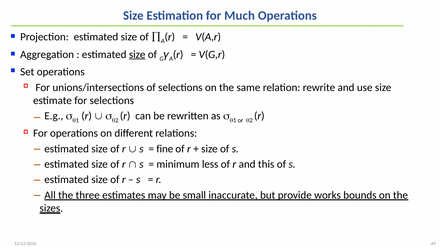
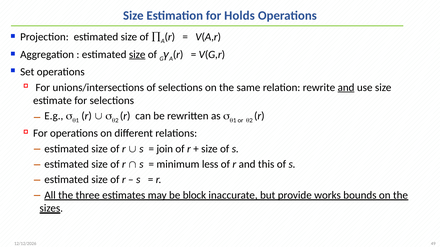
Much: Much -> Holds
and at (346, 88) underline: none -> present
fine: fine -> join
small: small -> block
